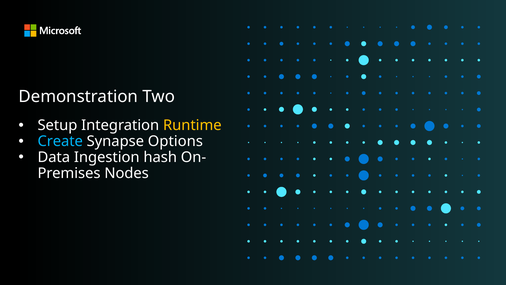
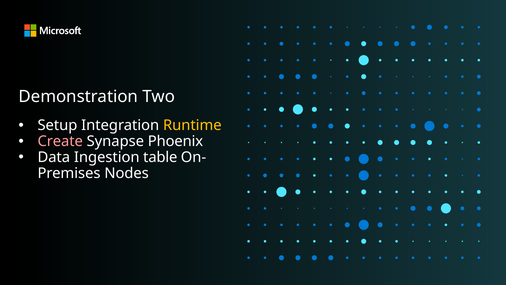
Create colour: light blue -> pink
Options: Options -> Phoenix
hash: hash -> table
